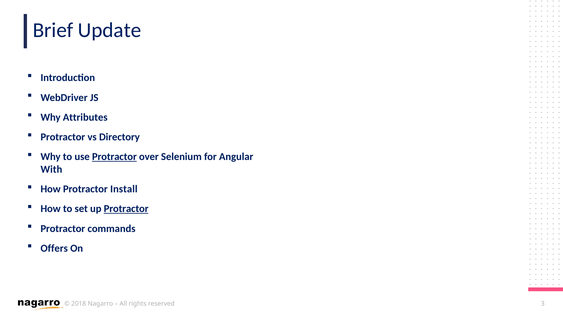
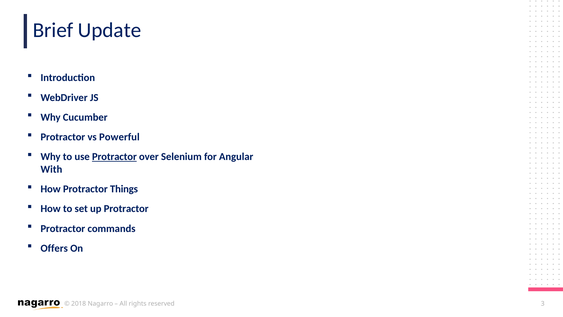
Attributes: Attributes -> Cucumber
Directory: Directory -> Powerful
Install: Install -> Things
Protractor at (126, 209) underline: present -> none
